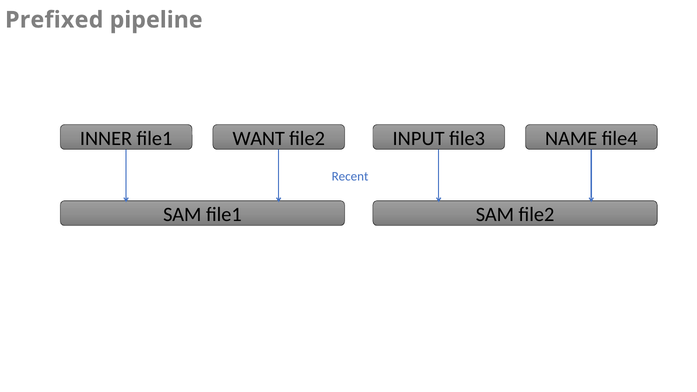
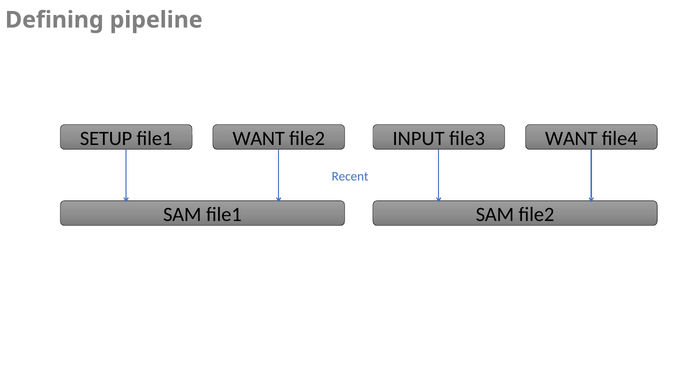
Prefixed: Prefixed -> Defining
INNER: INNER -> SETUP
NAME at (571, 138): NAME -> WANT
